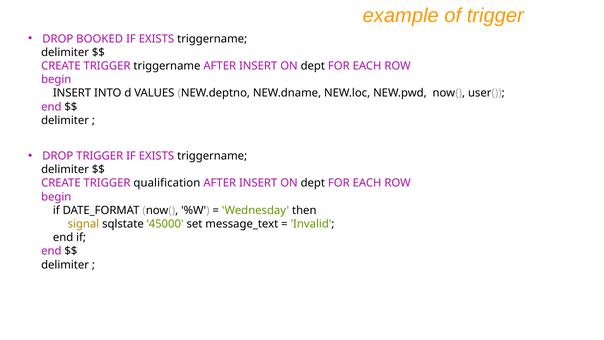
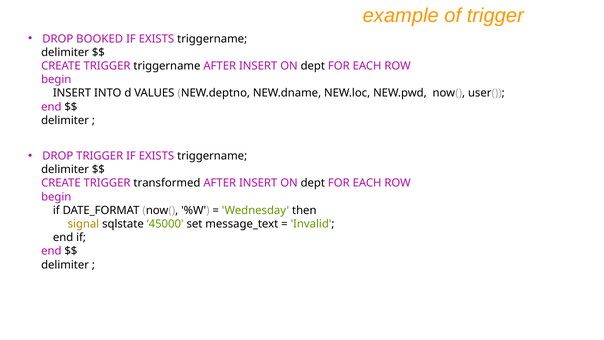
qualification: qualification -> transformed
